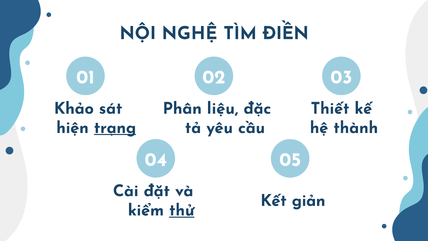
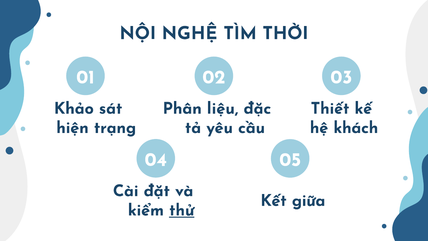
ĐIỀN: ĐIỀN -> THỜI
trạng underline: present -> none
thành: thành -> khách
giản: giản -> giữa
